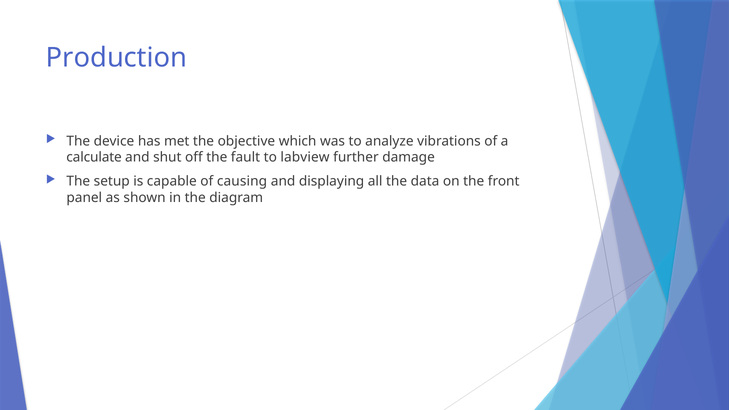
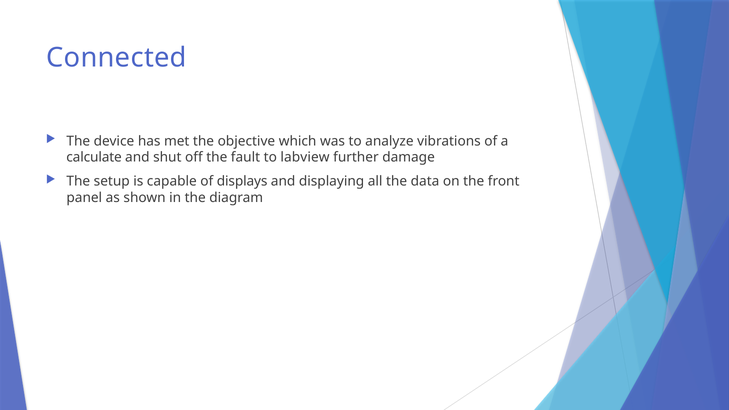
Production: Production -> Connected
causing: causing -> displays
